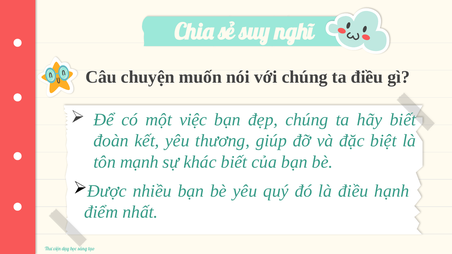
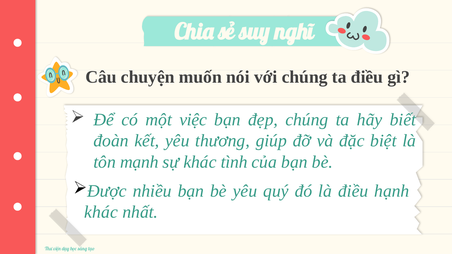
khác biết: biết -> tình
điểm at (101, 212): điểm -> khác
